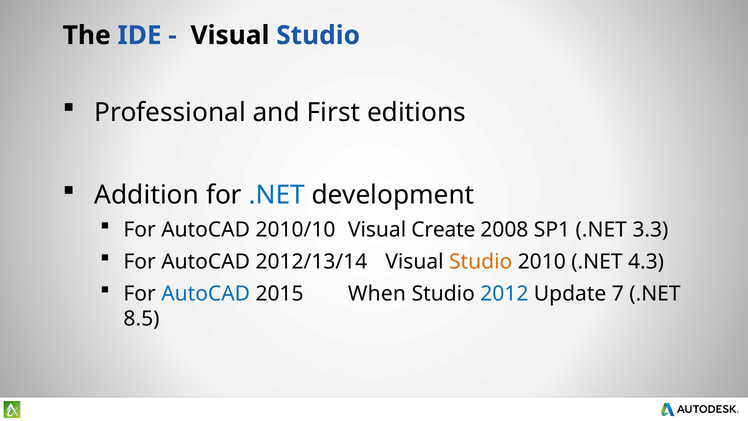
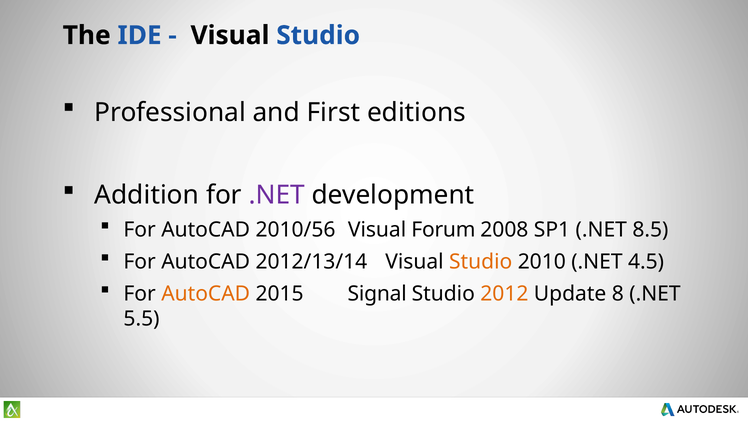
.NET at (277, 195) colour: blue -> purple
2010/10: 2010/10 -> 2010/56
Create: Create -> Forum
3.3: 3.3 -> 8.5
4.3: 4.3 -> 4.5
AutoCAD at (206, 293) colour: blue -> orange
When: When -> Signal
2012 colour: blue -> orange
7: 7 -> 8
8.5: 8.5 -> 5.5
